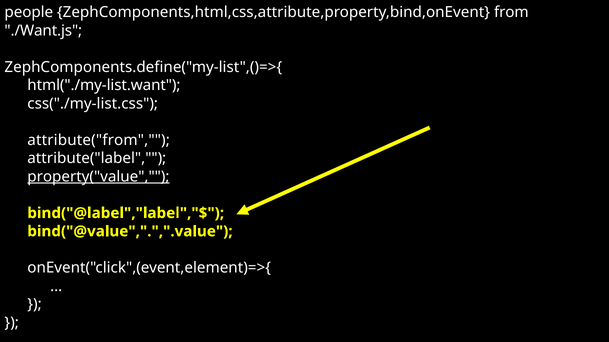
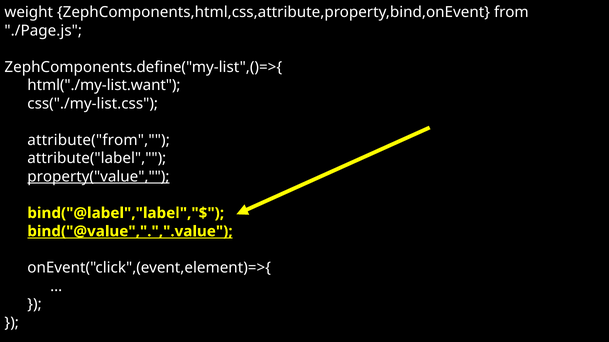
people: people -> weight
./Want.js: ./Want.js -> ./Page.js
bind("@value",".",".value underline: none -> present
